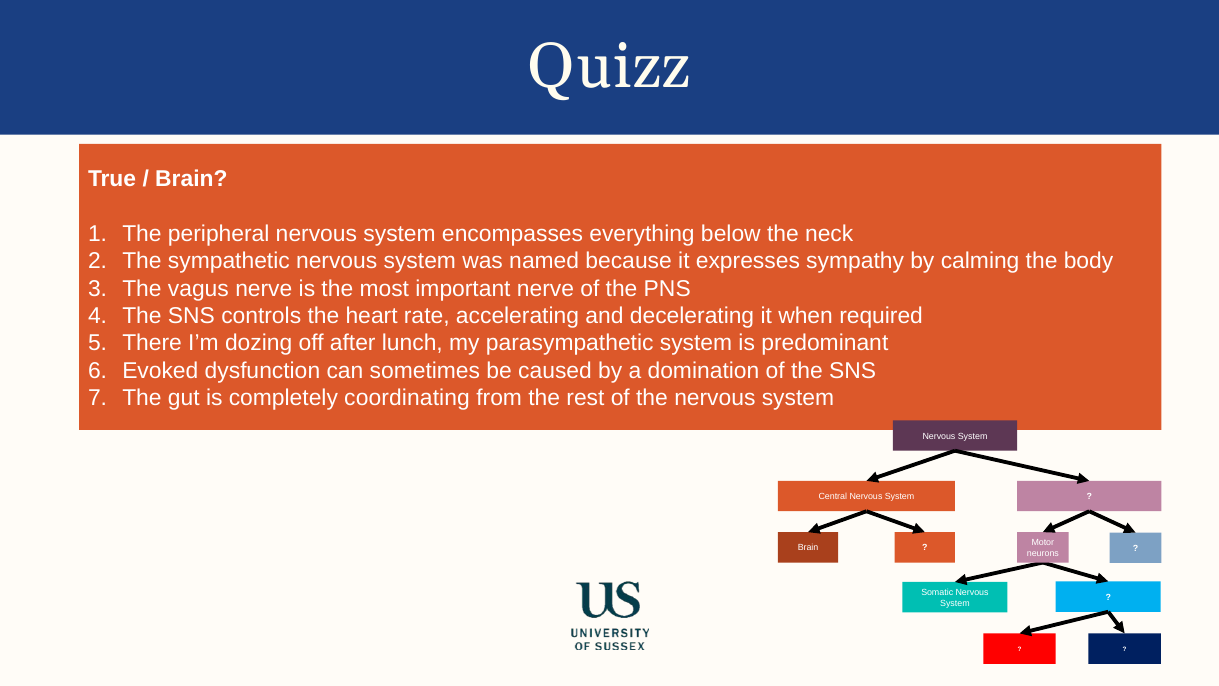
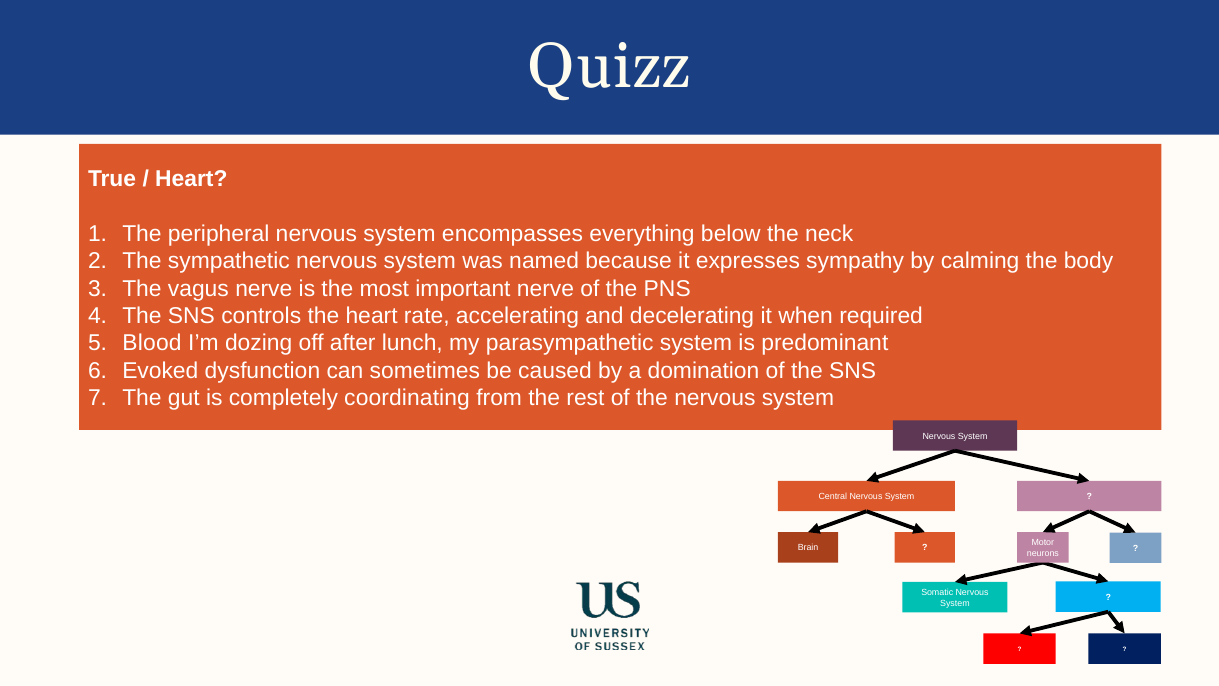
Brain at (191, 179): Brain -> Heart
There: There -> Blood
